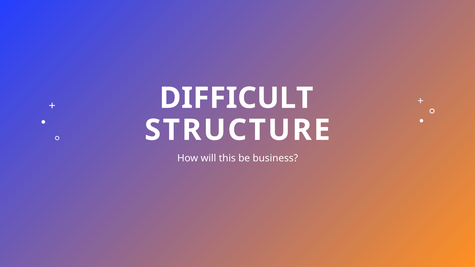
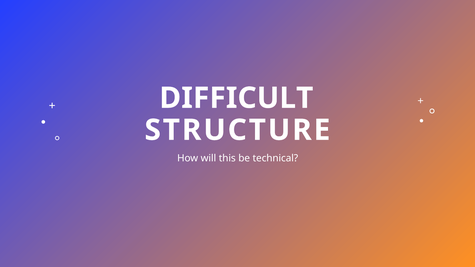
business: business -> technical
